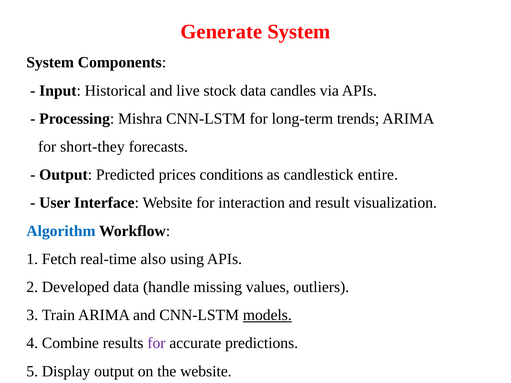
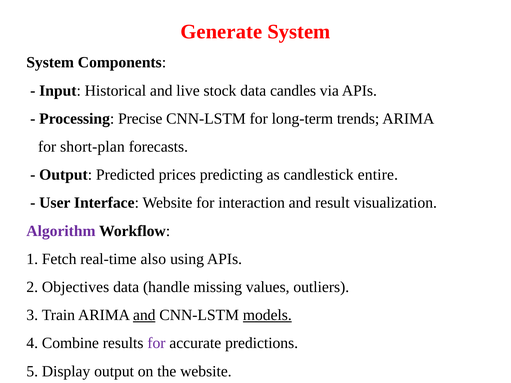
Mishra: Mishra -> Precise
short-they: short-they -> short-plan
conditions: conditions -> predicting
Algorithm colour: blue -> purple
Developed: Developed -> Objectives
and at (144, 315) underline: none -> present
